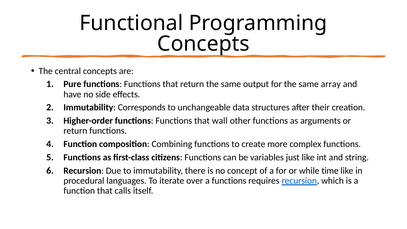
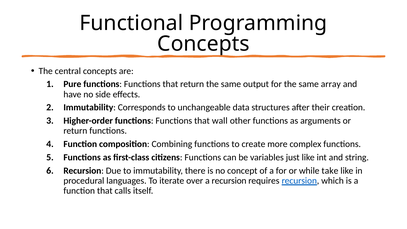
time: time -> take
a functions: functions -> recursion
